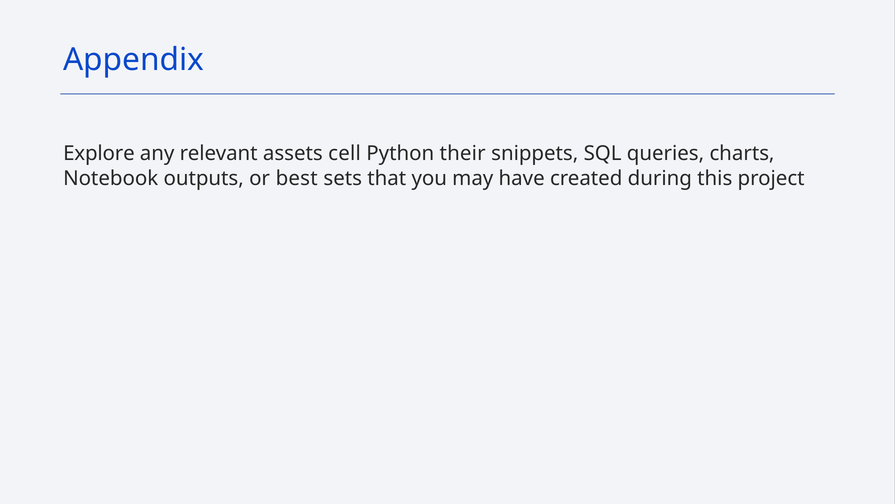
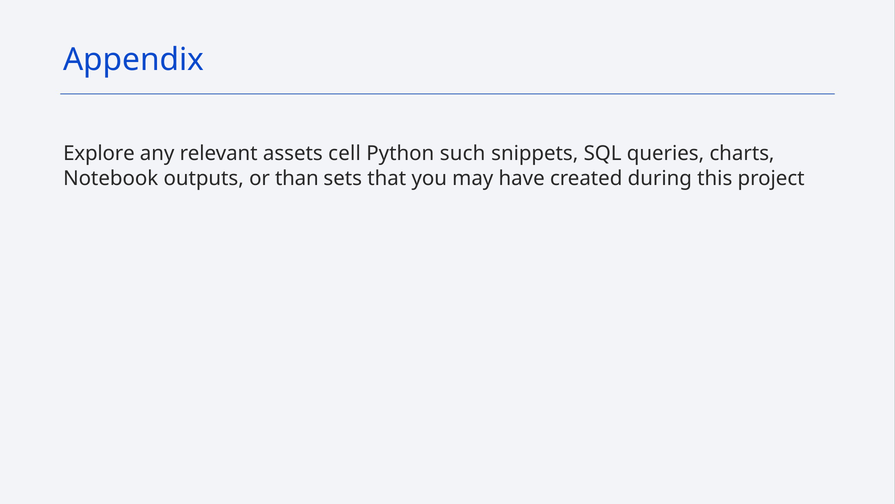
their: their -> such
best: best -> than
